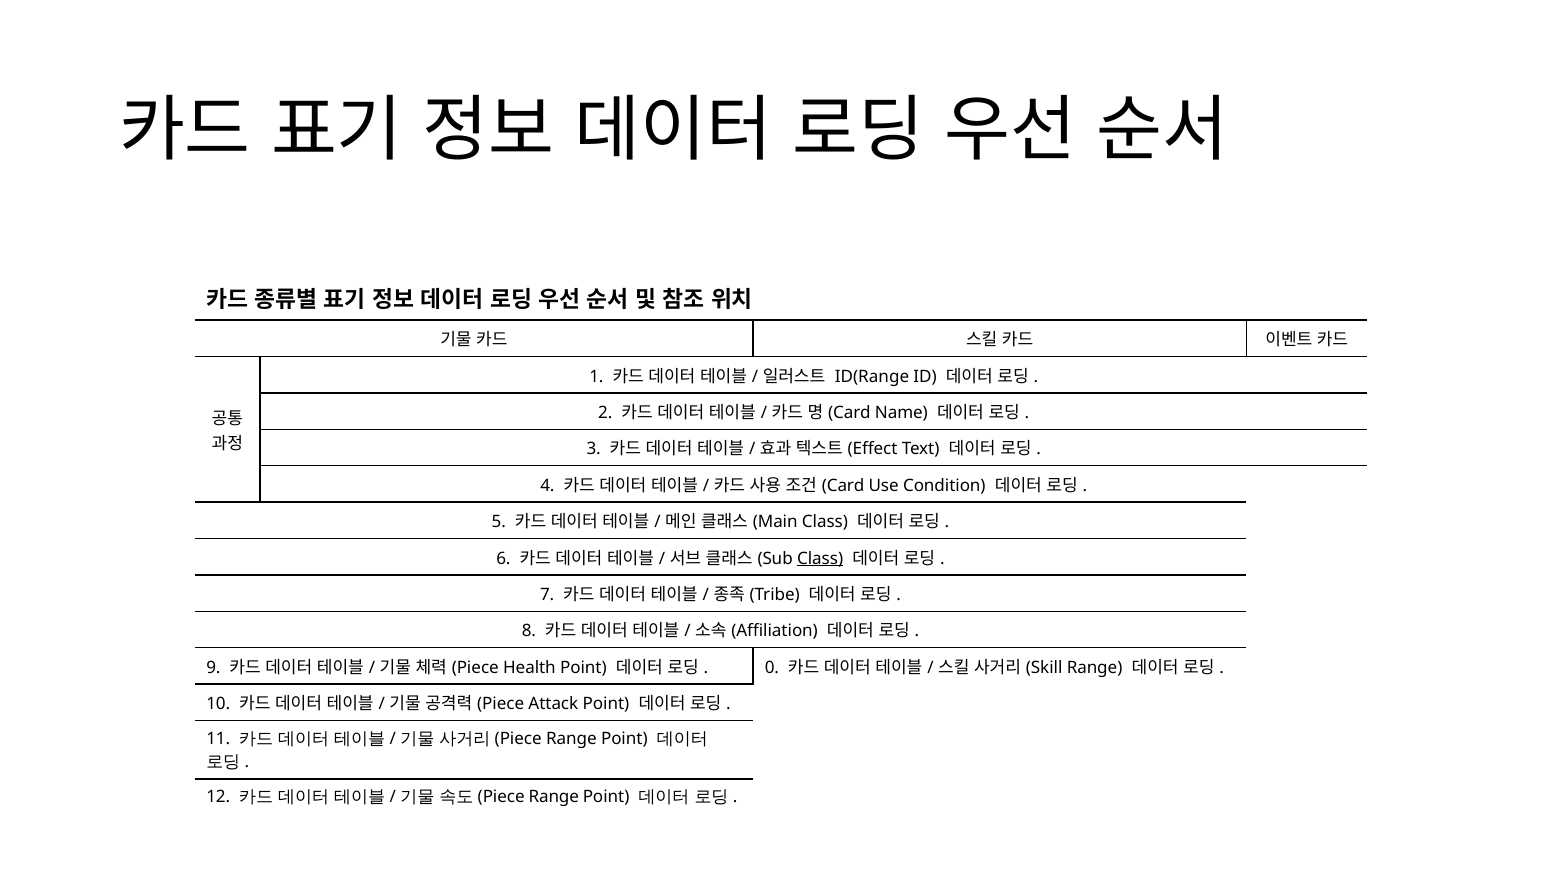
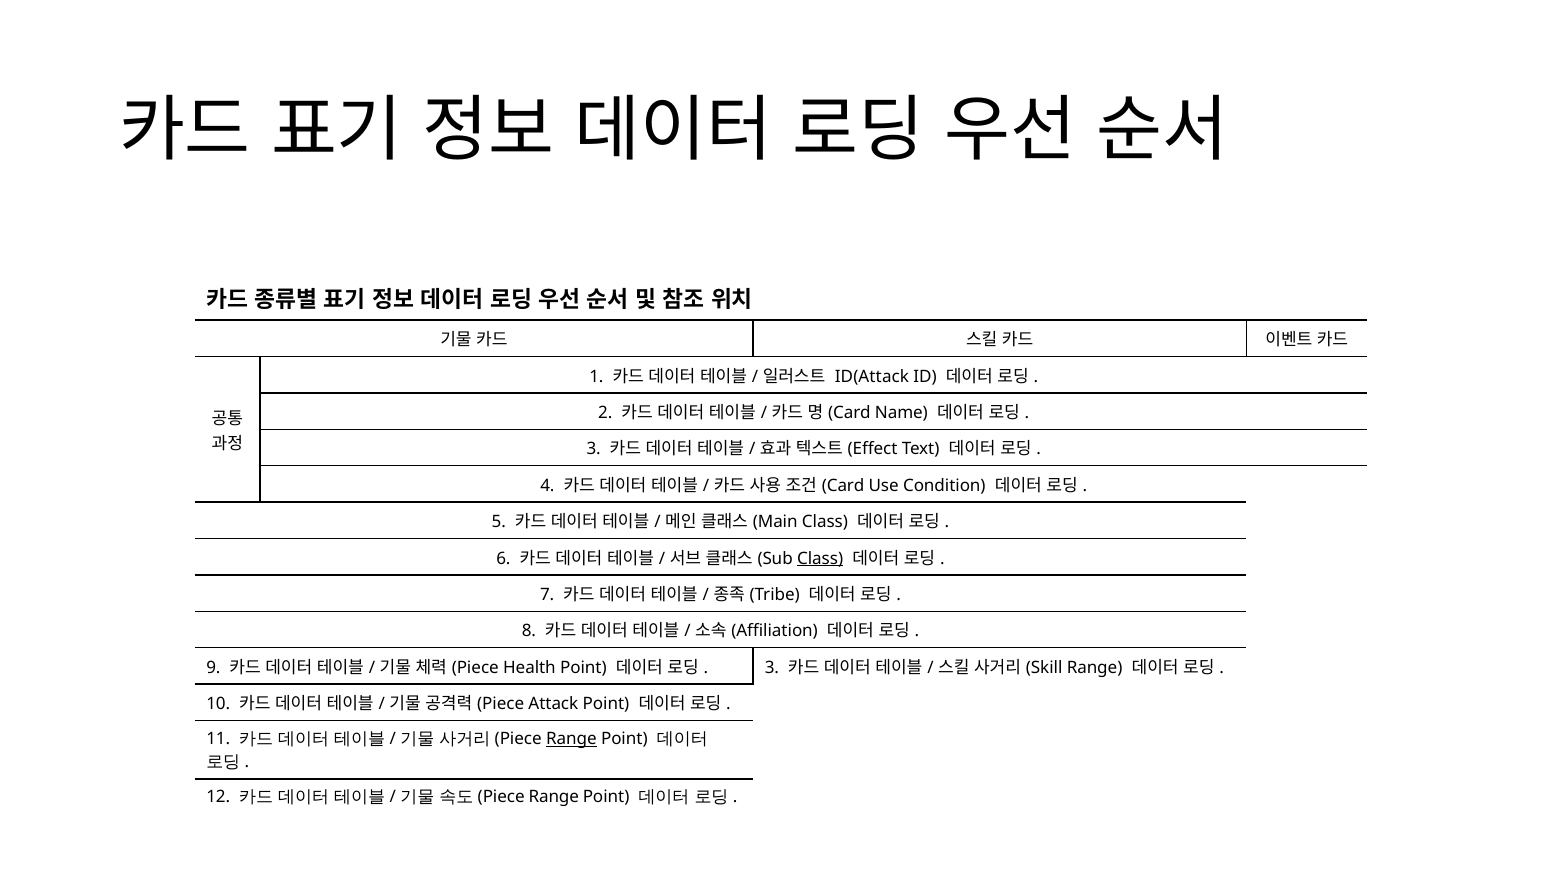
ID(Range: ID(Range -> ID(Attack
0 at (772, 667): 0 -> 3
Range at (571, 739) underline: none -> present
